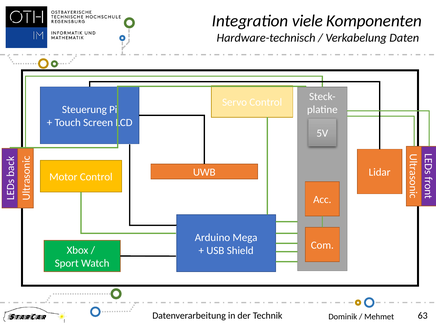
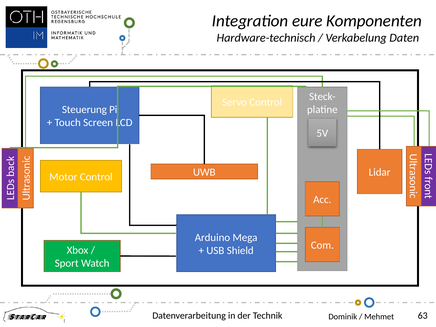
viele: viele -> eure
